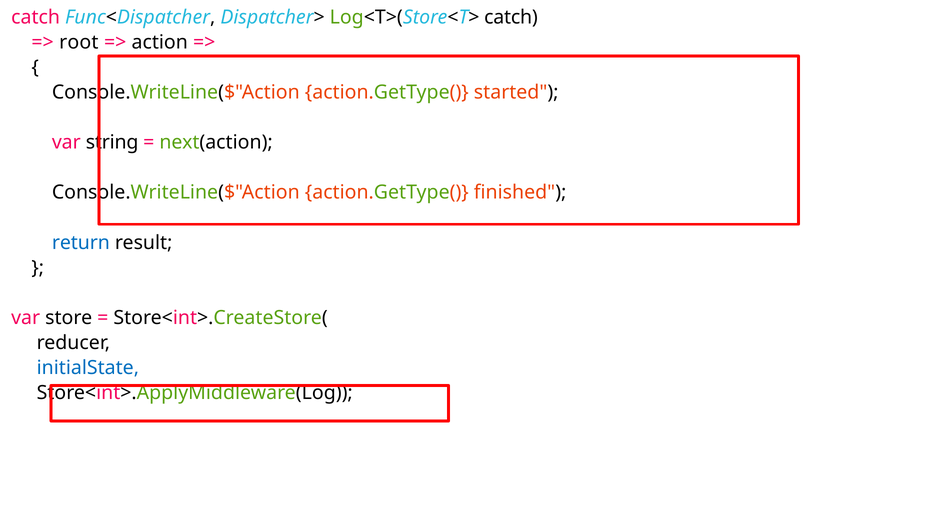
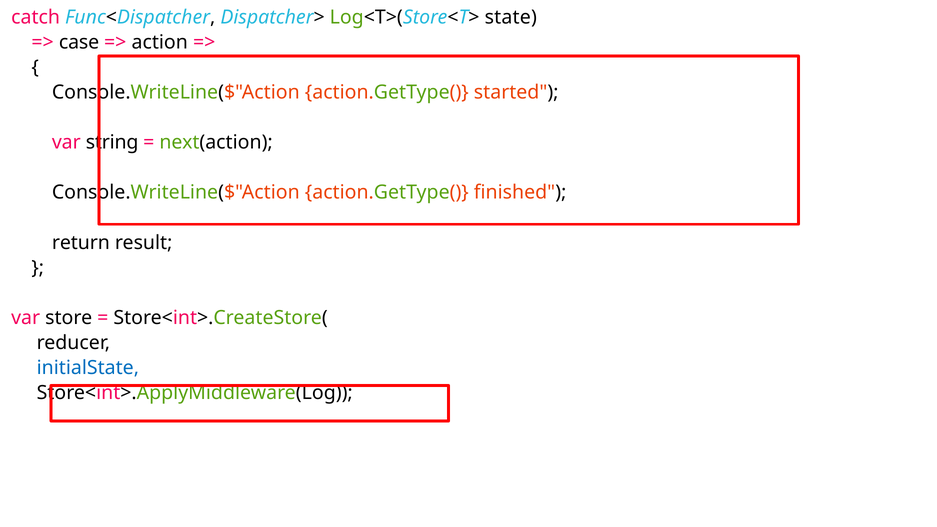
Log<T>(Store<T> catch: catch -> state
root: root -> case
return colour: blue -> black
